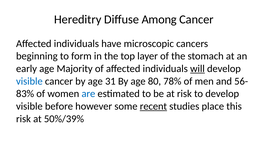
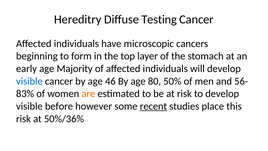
Among: Among -> Testing
will underline: present -> none
31: 31 -> 46
78%: 78% -> 50%
are colour: blue -> orange
50%/39%: 50%/39% -> 50%/36%
